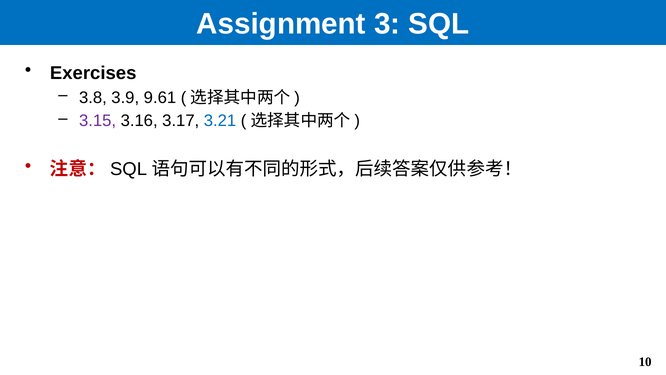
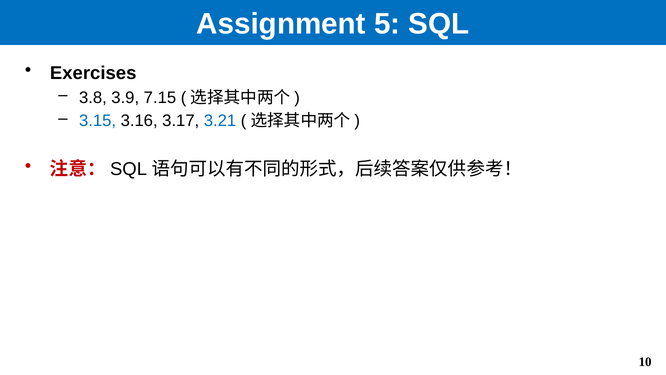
3: 3 -> 5
9.61: 9.61 -> 7.15
3.15 colour: purple -> blue
